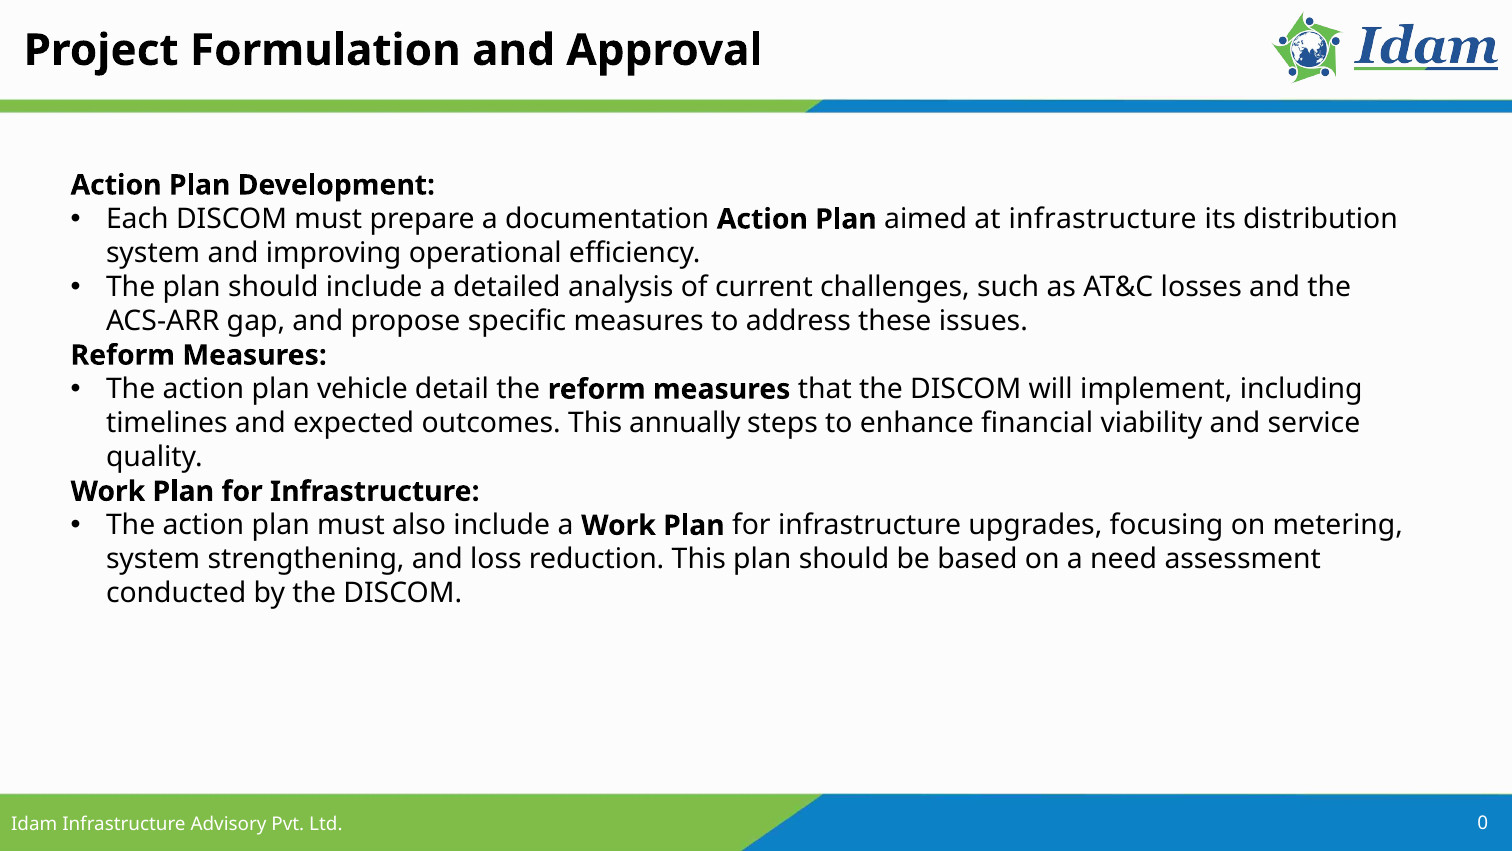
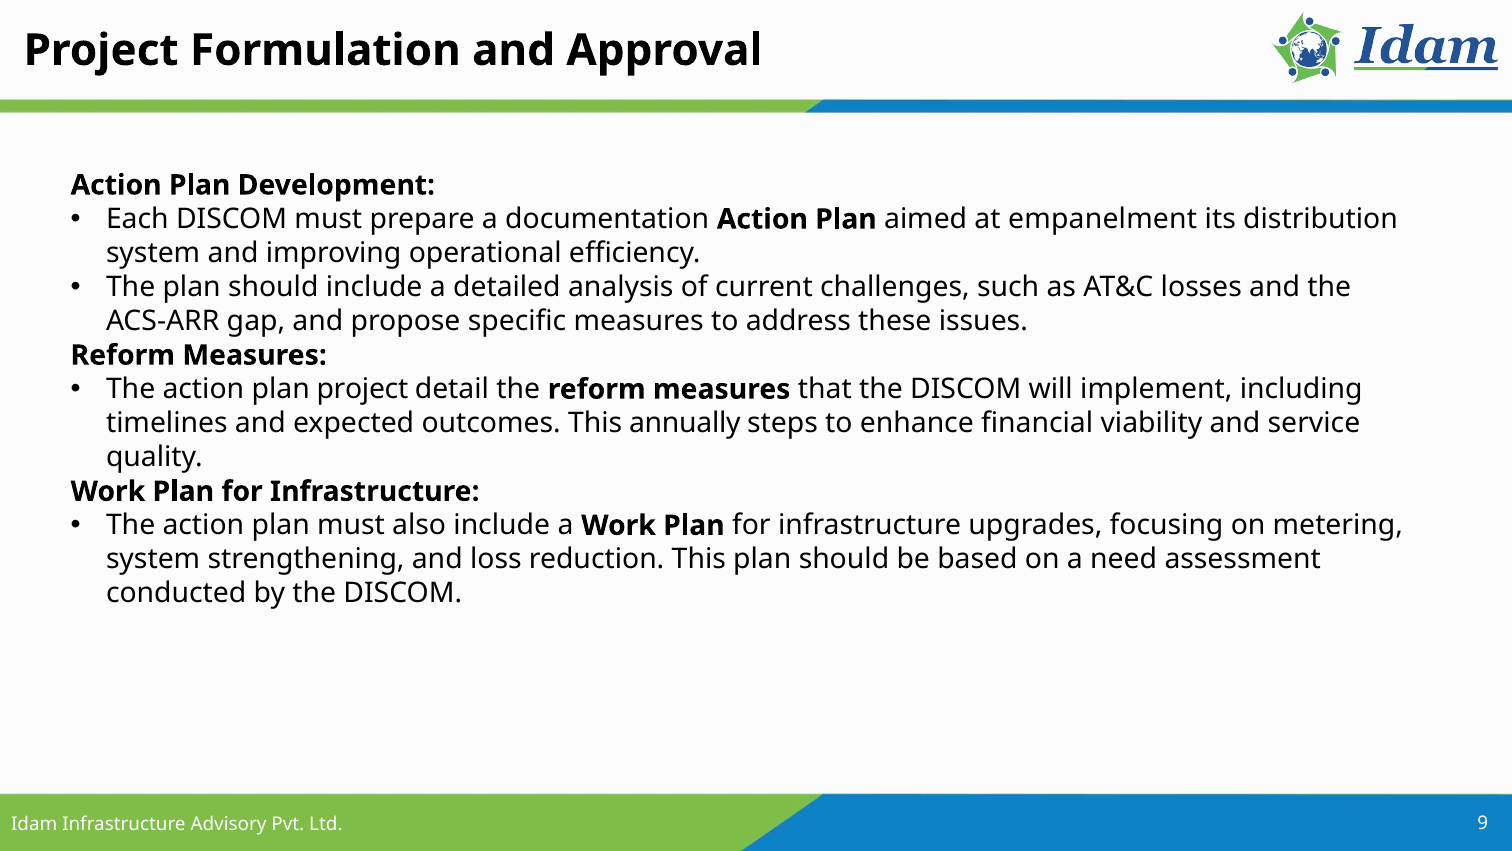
at infrastructure: infrastructure -> empanelment
plan vehicle: vehicle -> project
0: 0 -> 9
